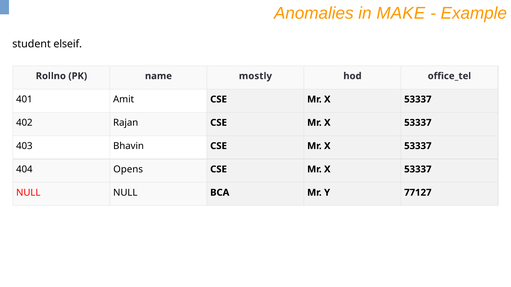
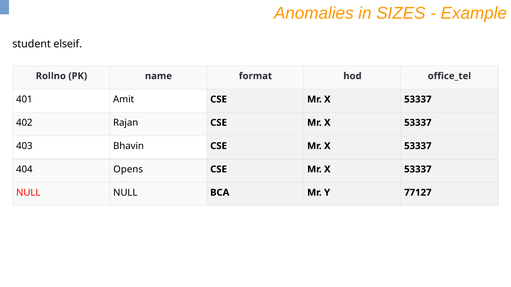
MAKE: MAKE -> SIZES
mostly: mostly -> format
